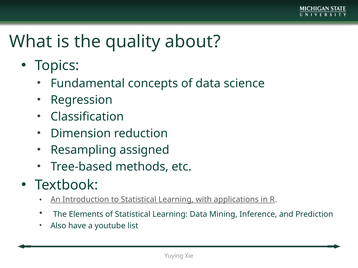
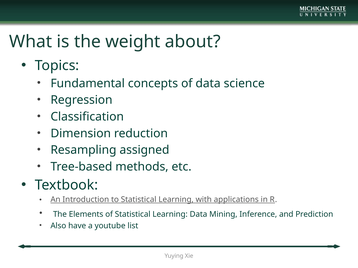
quality: quality -> weight
